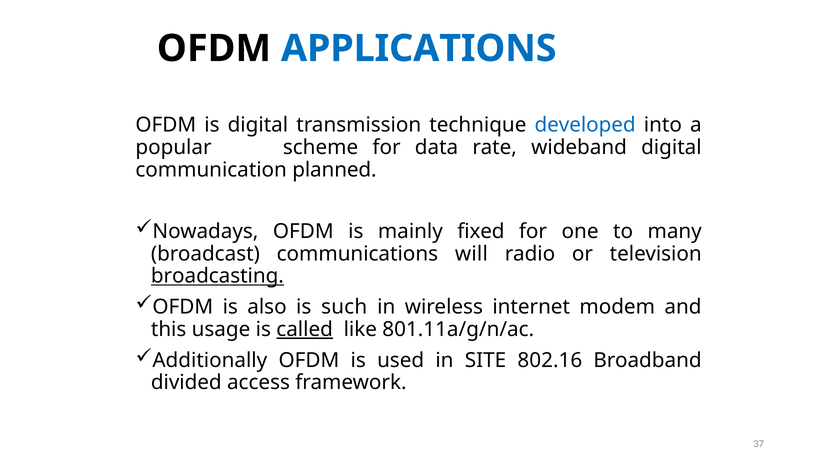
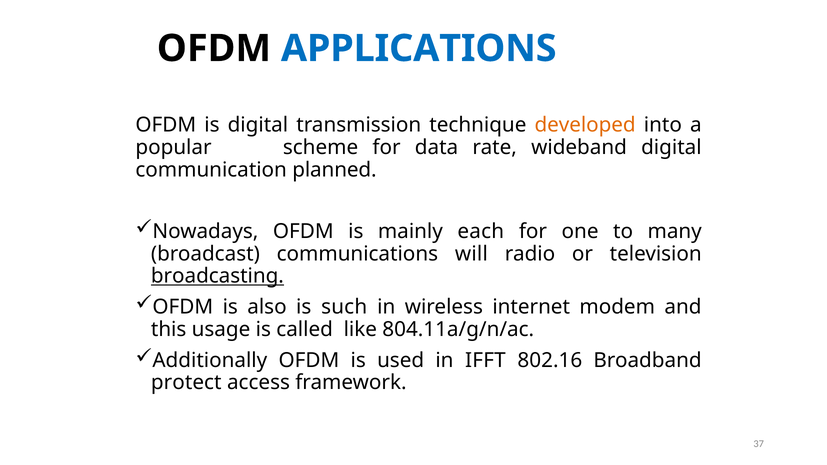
developed colour: blue -> orange
fixed: fixed -> each
called underline: present -> none
801.11a/g/n/ac: 801.11a/g/n/ac -> 804.11a/g/n/ac
SITE: SITE -> IFFT
divided: divided -> protect
